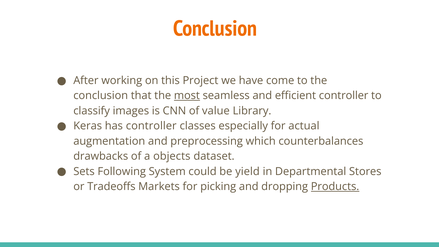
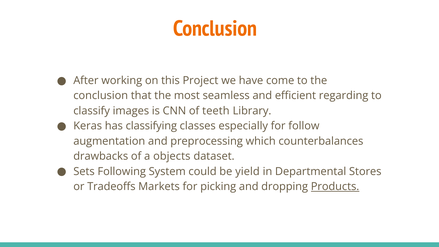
most underline: present -> none
efficient controller: controller -> regarding
value: value -> teeth
has controller: controller -> classifying
actual: actual -> follow
